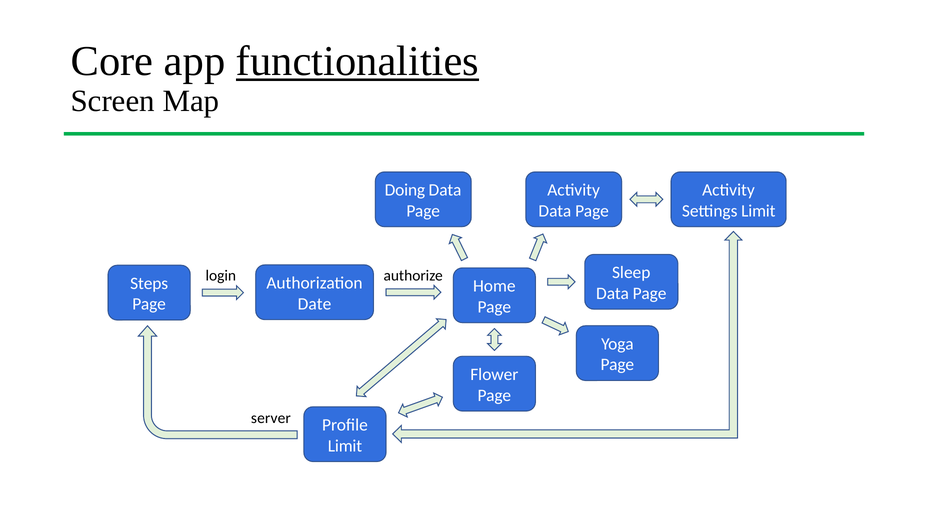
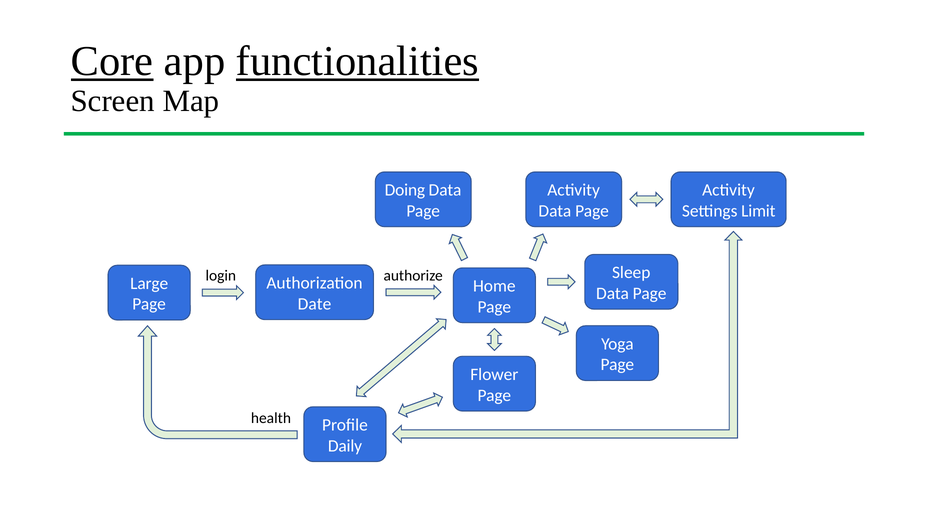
Core underline: none -> present
Steps: Steps -> Large
server: server -> health
Limit at (345, 446): Limit -> Daily
